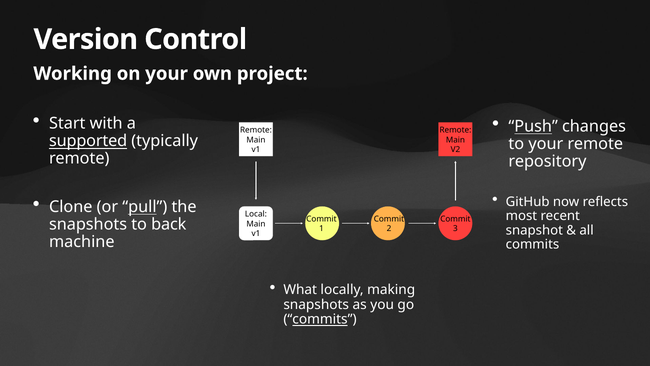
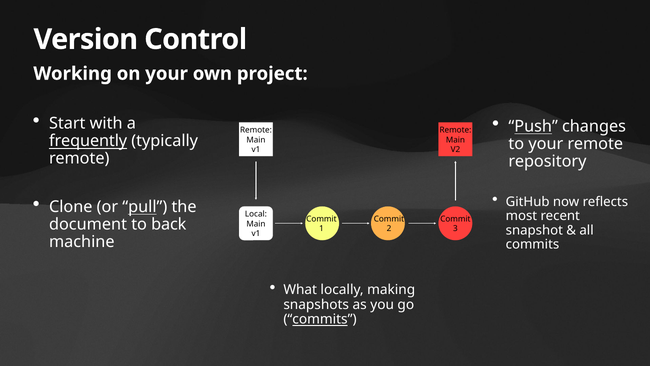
supported: supported -> frequently
snapshots at (88, 224): snapshots -> document
